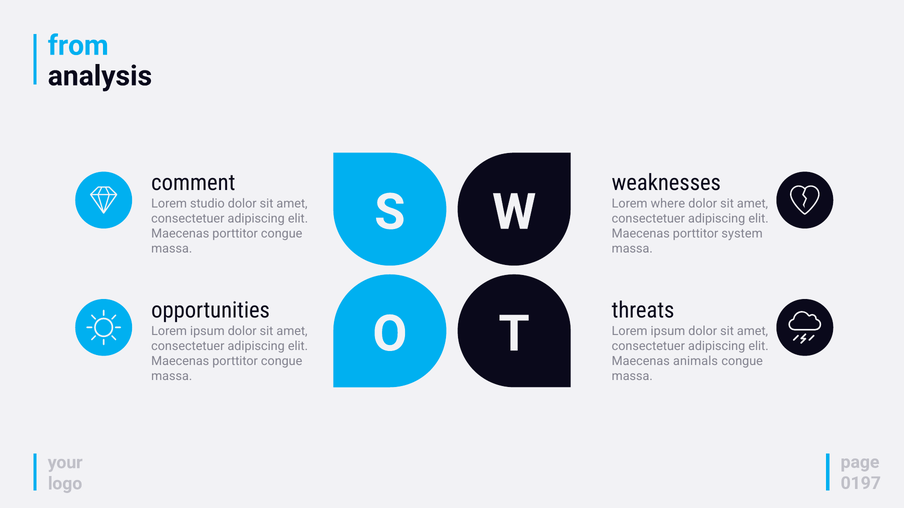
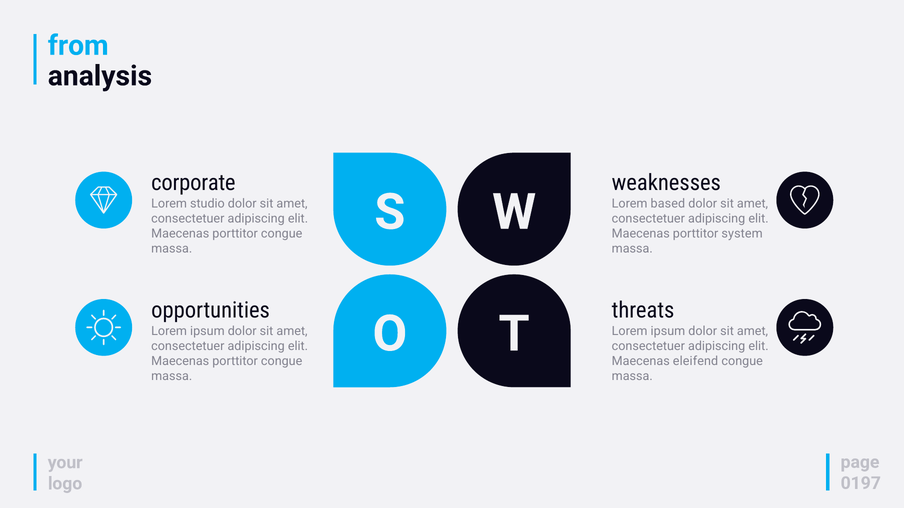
comment: comment -> corporate
where: where -> based
animals: animals -> eleifend
